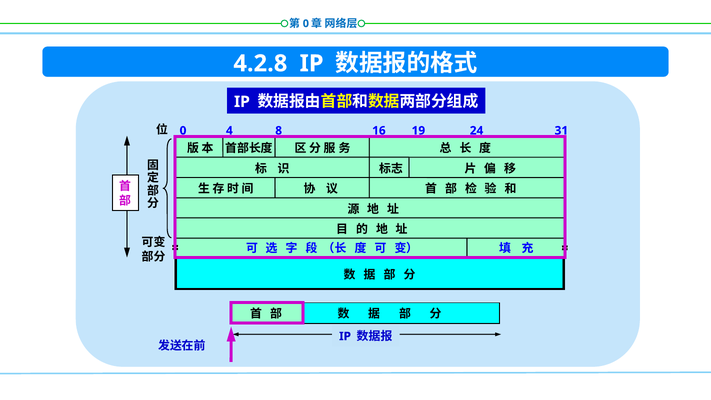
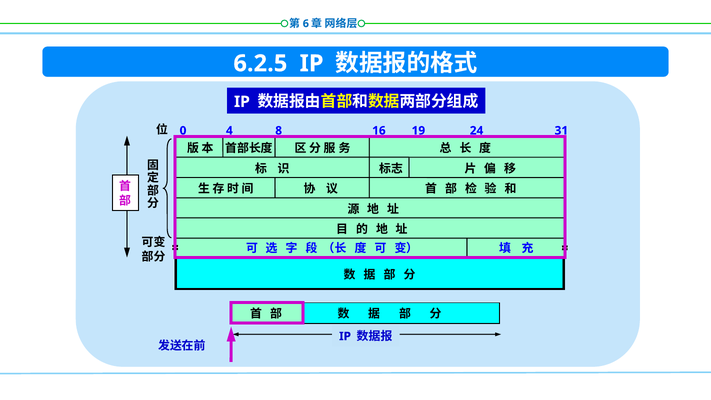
0 at (306, 24): 0 -> 6
4.2.8: 4.2.8 -> 6.2.5
